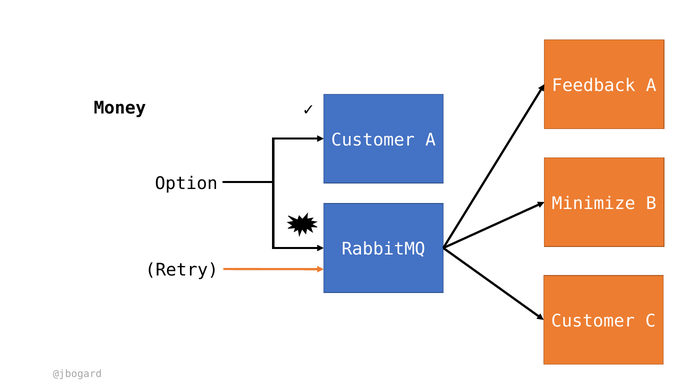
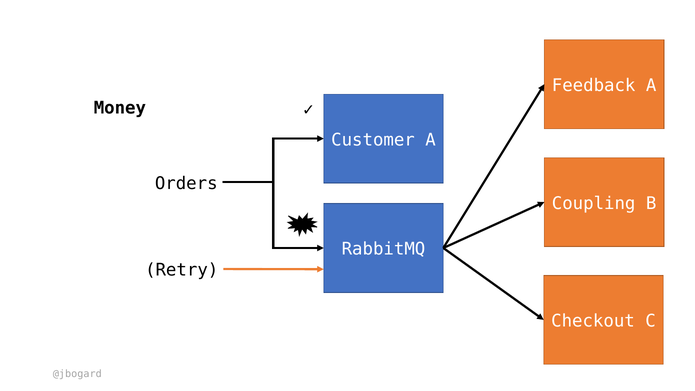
Option: Option -> Orders
Minimize: Minimize -> Coupling
Customer at (593, 321): Customer -> Checkout
